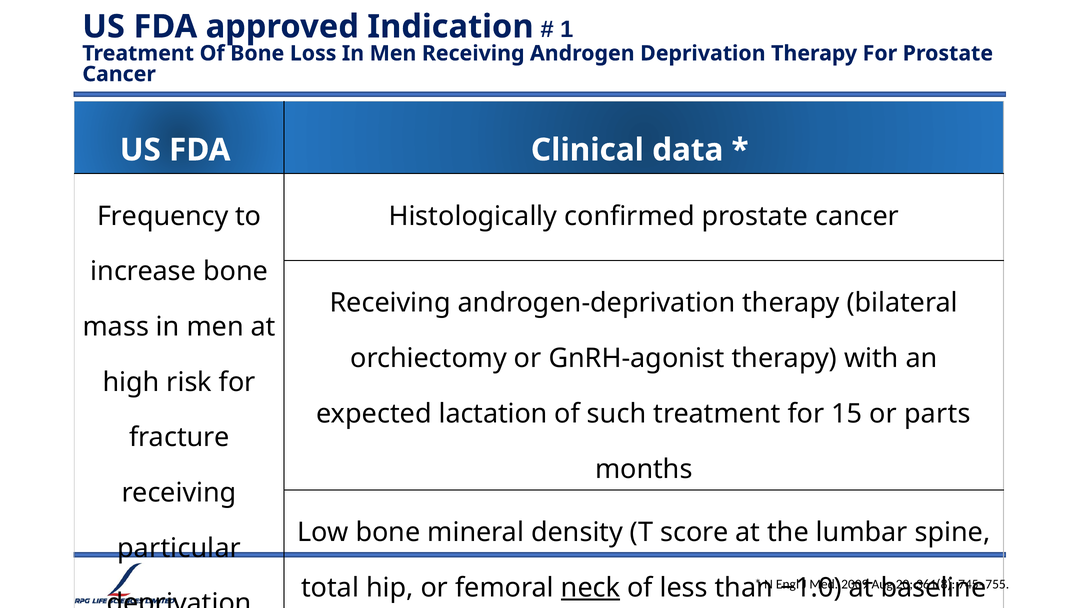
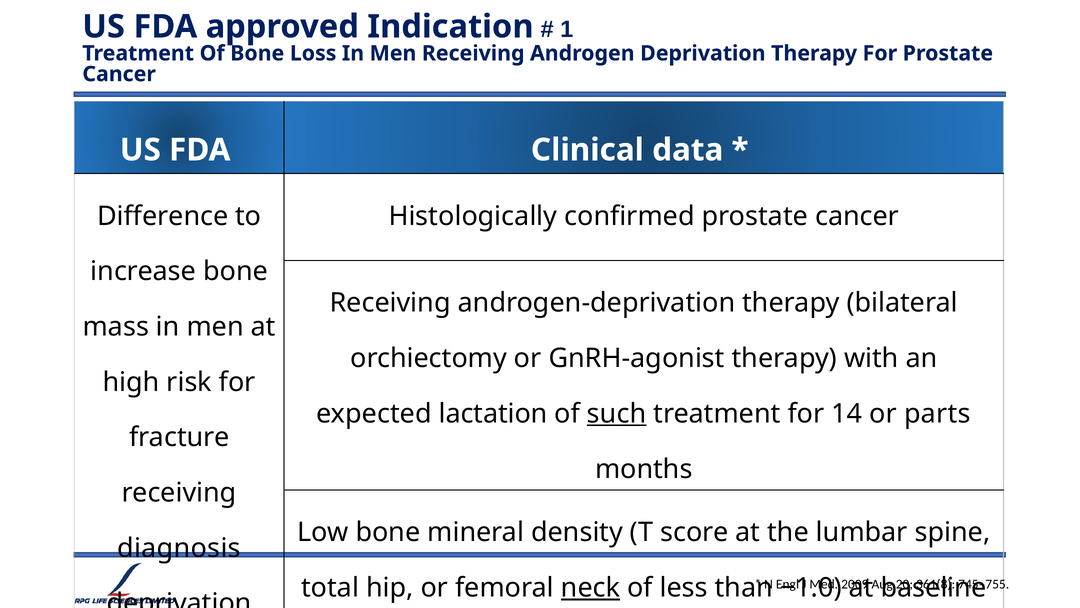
Frequency: Frequency -> Difference
such underline: none -> present
15: 15 -> 14
particular: particular -> diagnosis
